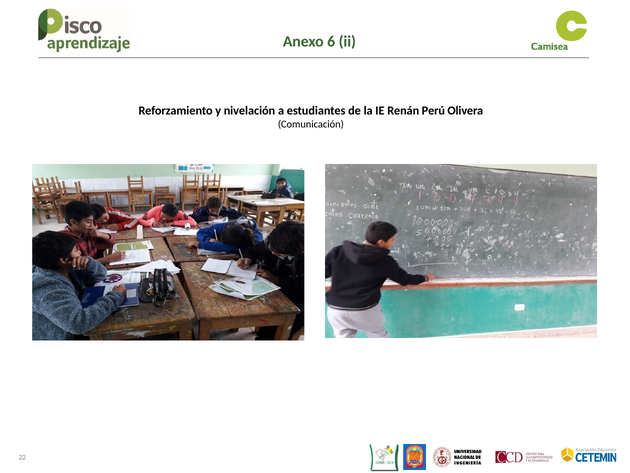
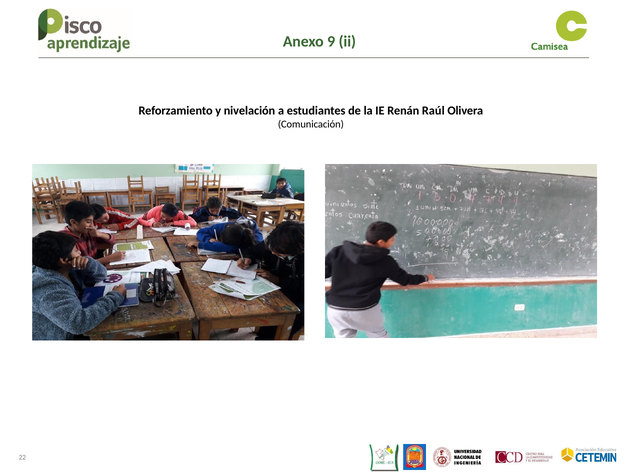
6: 6 -> 9
Perú: Perú -> Raúl
